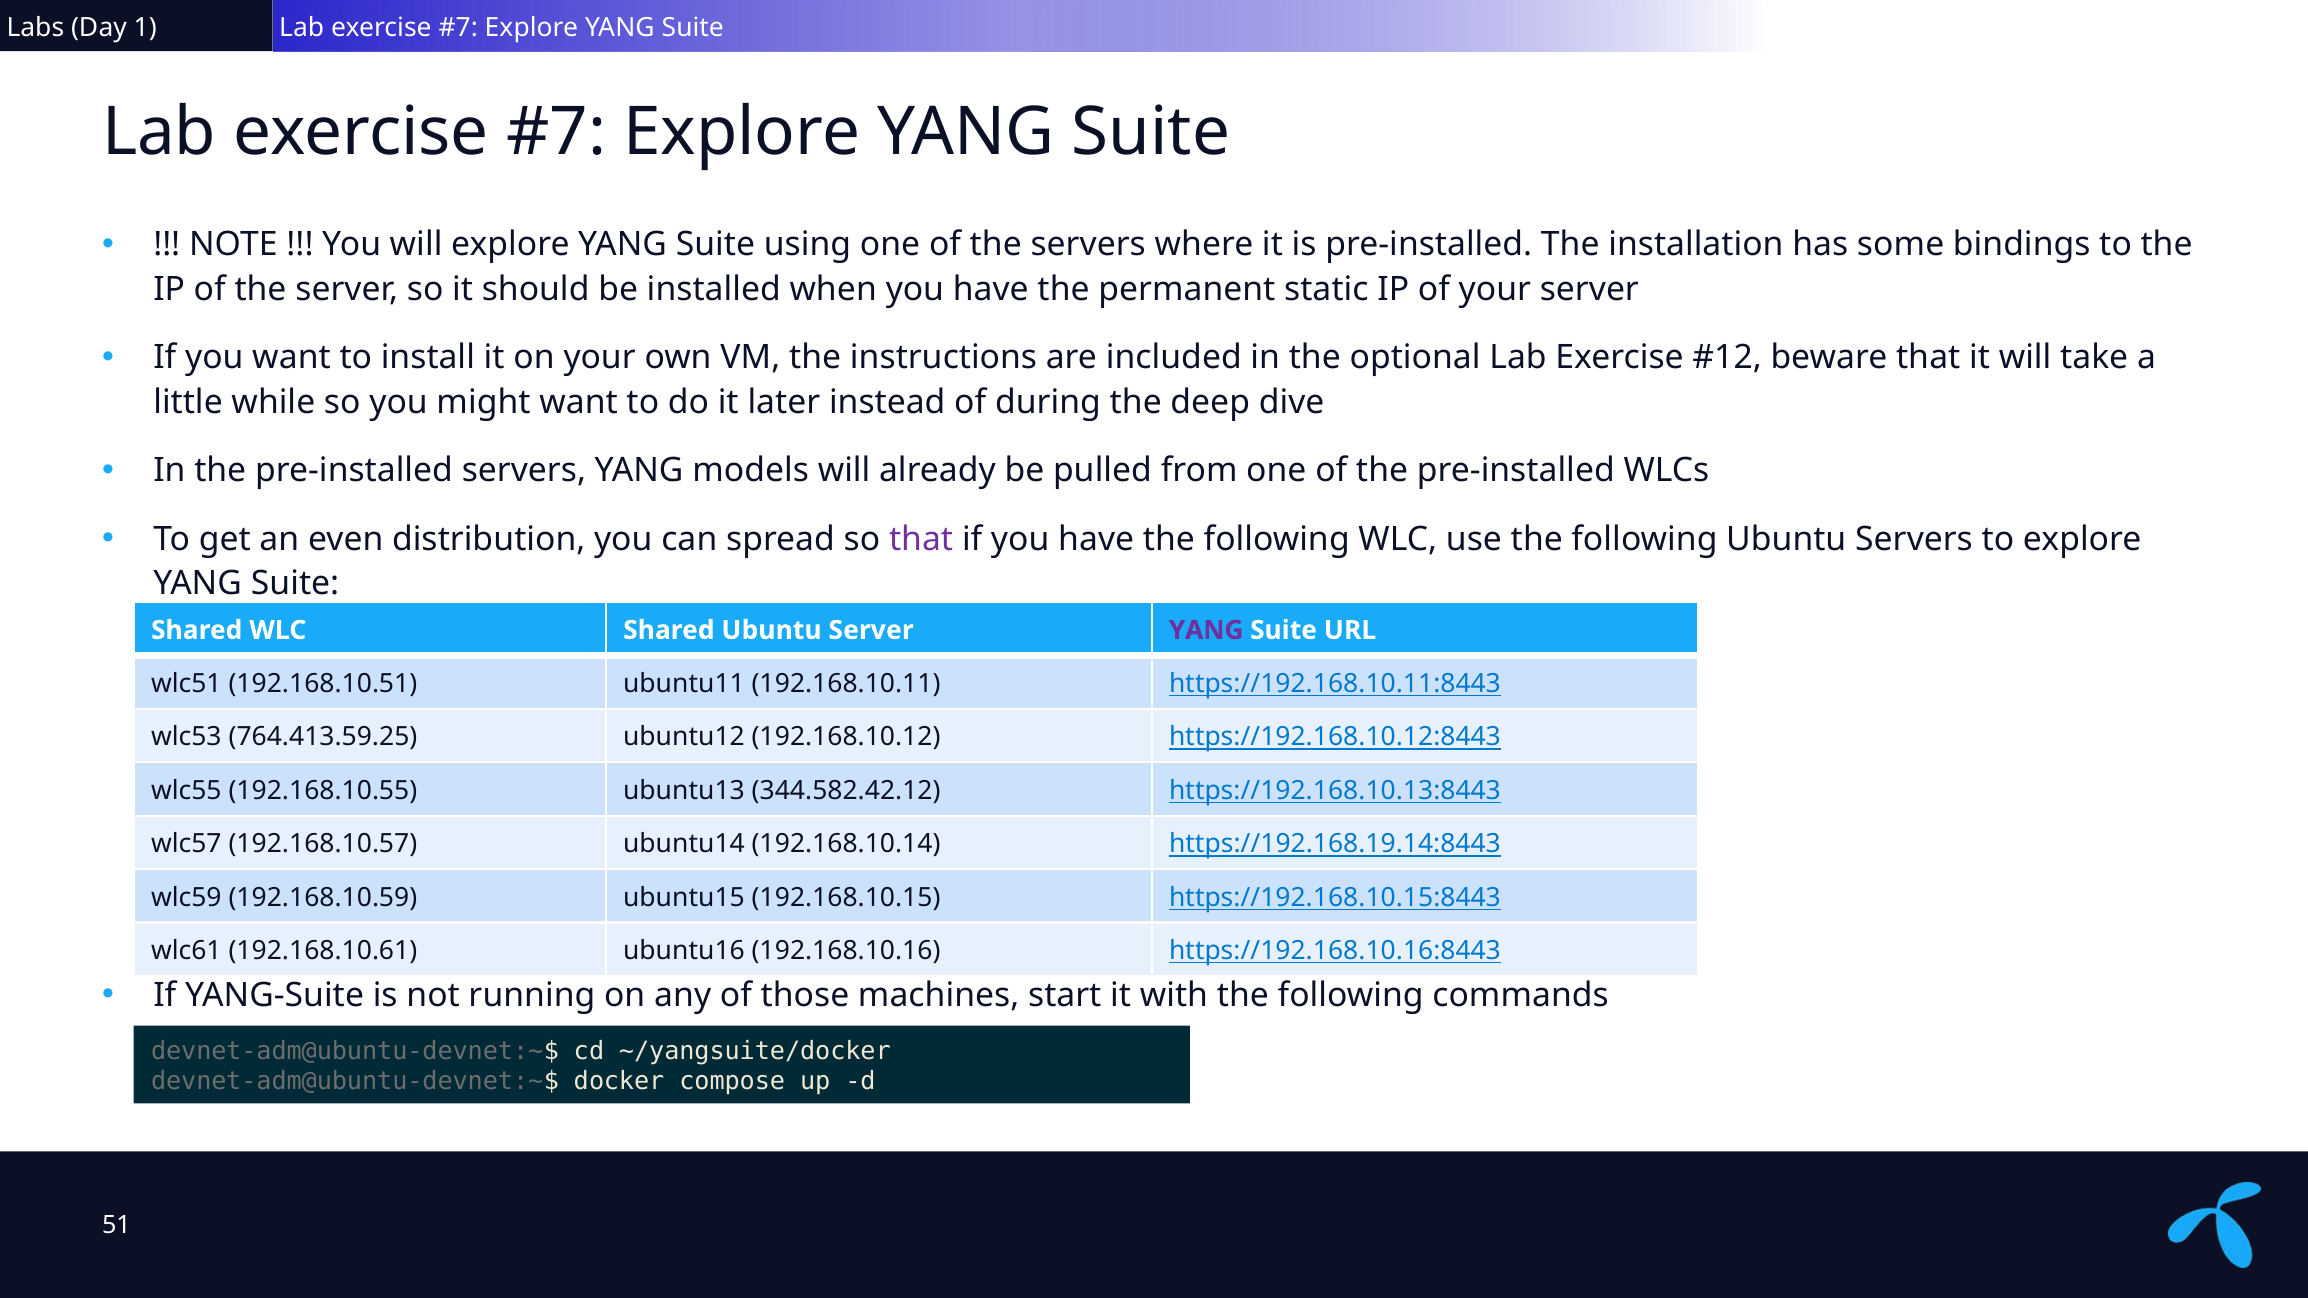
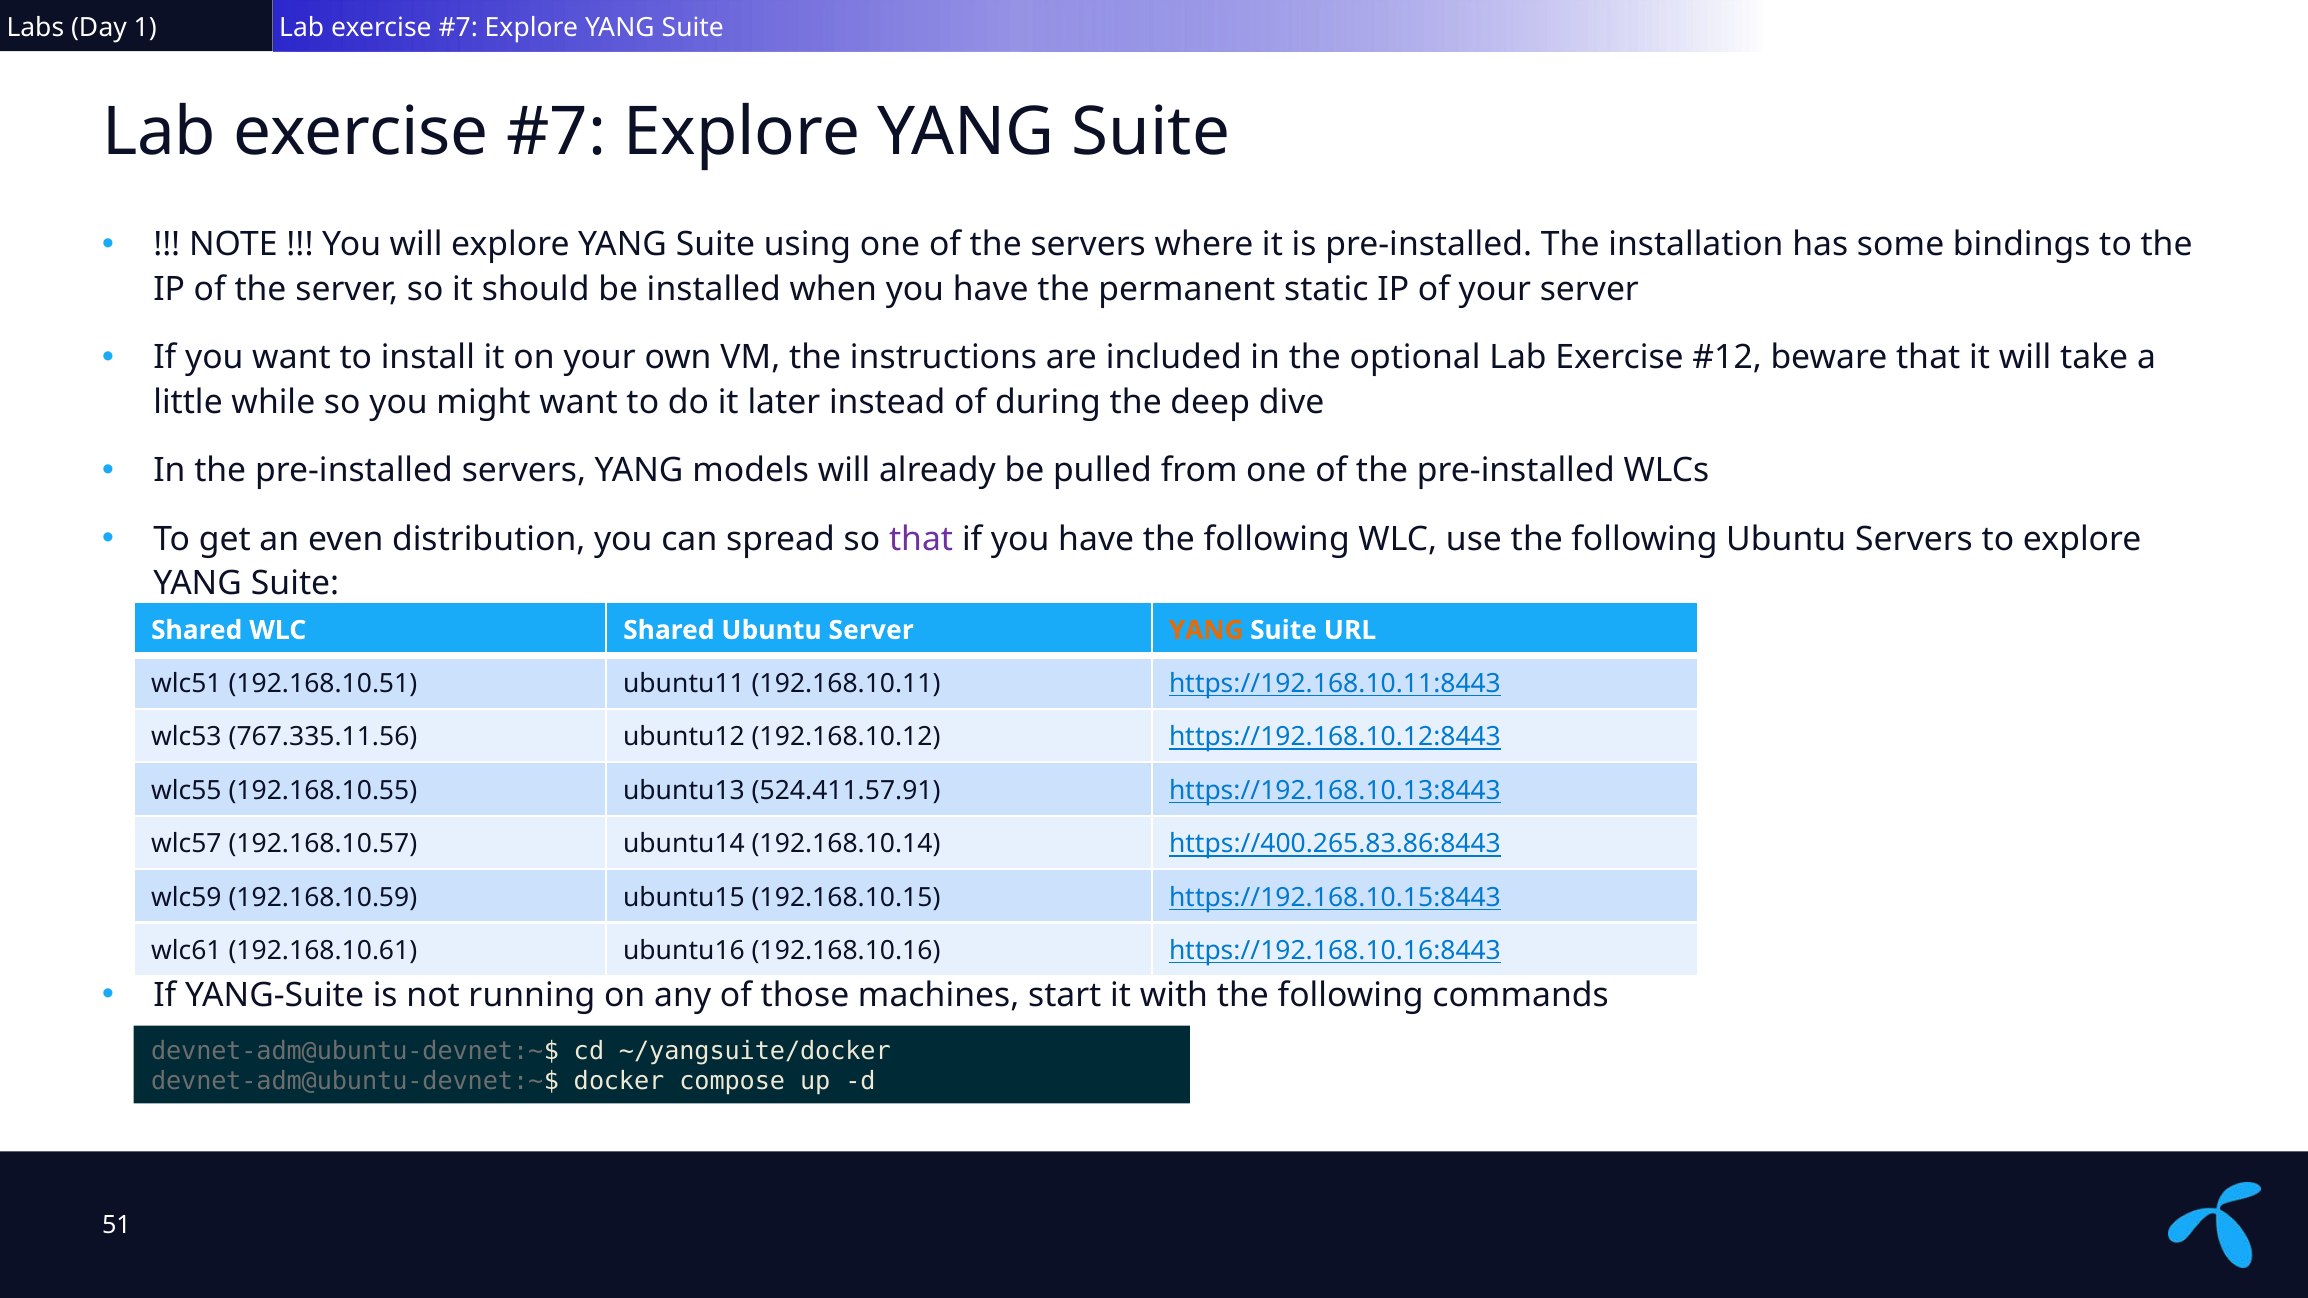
YANG at (1206, 630) colour: purple -> orange
764.413.59.25: 764.413.59.25 -> 767.335.11.56
344.582.42.12: 344.582.42.12 -> 524.411.57.91
https://192.168.19.14:8443: https://192.168.19.14:8443 -> https://400.265.83.86:8443
